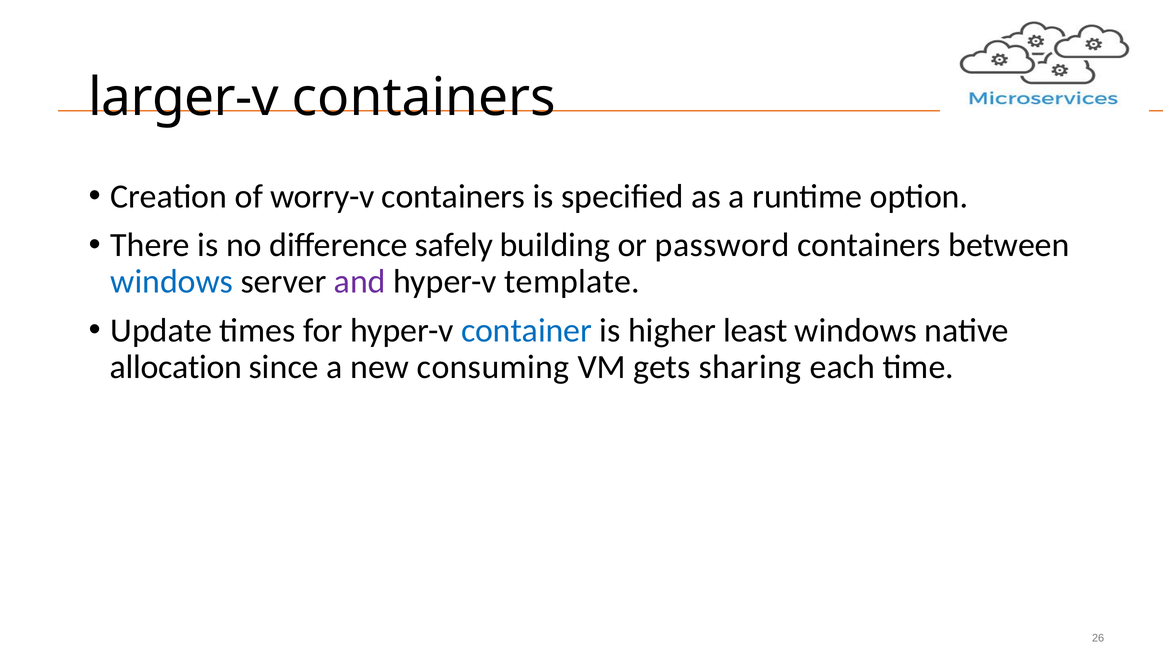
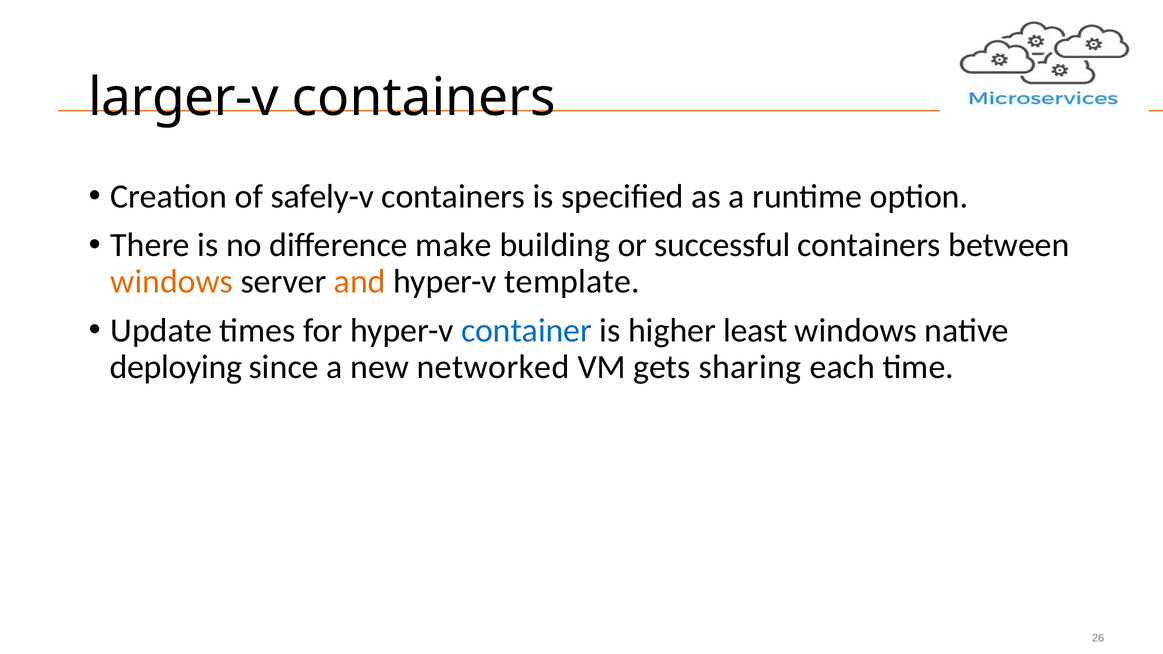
worry-v: worry-v -> safely-v
safely: safely -> make
password: password -> successful
windows at (172, 282) colour: blue -> orange
and colour: purple -> orange
allocation: allocation -> deploying
consuming: consuming -> networked
